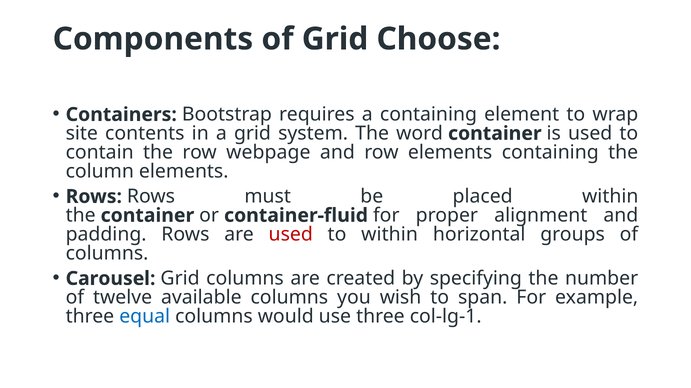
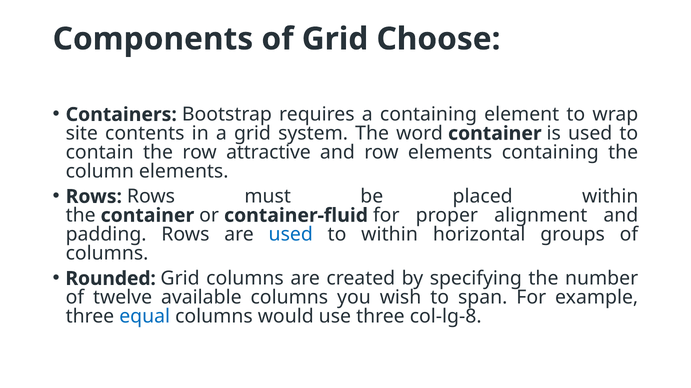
webpage: webpage -> attractive
used at (291, 235) colour: red -> blue
Carousel: Carousel -> Rounded
col-lg-1: col-lg-1 -> col-lg-8
